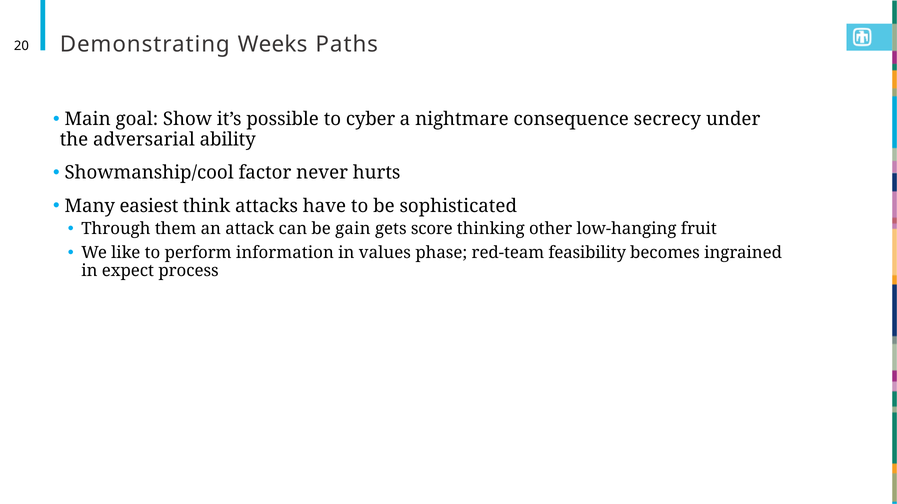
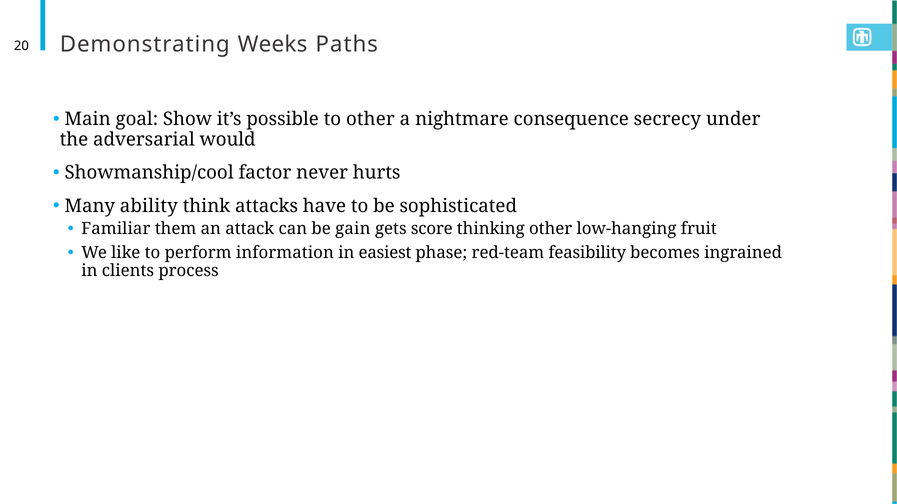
to cyber: cyber -> other
ability: ability -> would
easiest: easiest -> ability
Through: Through -> Familiar
values: values -> easiest
expect: expect -> clients
